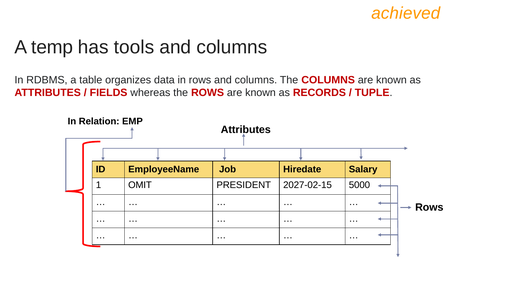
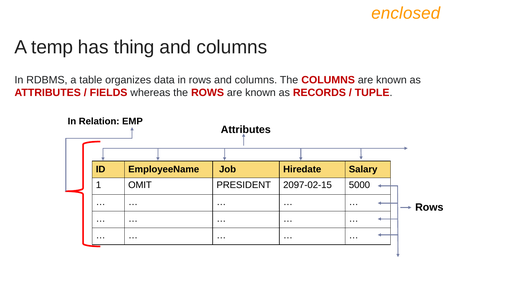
achieved: achieved -> enclosed
tools: tools -> thing
2027-02-15: 2027-02-15 -> 2097-02-15
